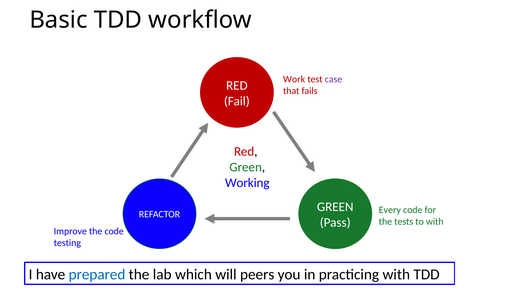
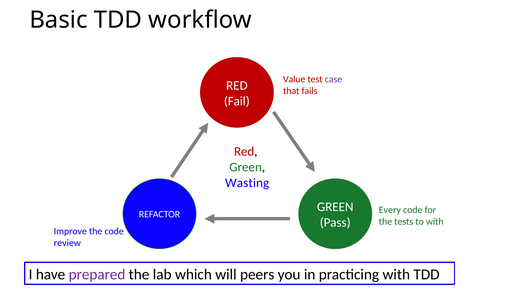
Work: Work -> Value
Working: Working -> Wasting
testing: testing -> review
prepared colour: blue -> purple
